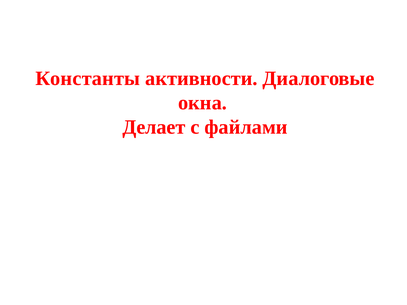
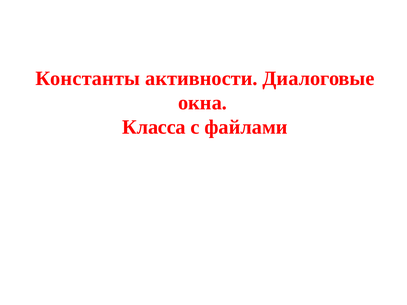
Делает: Делает -> Класса
